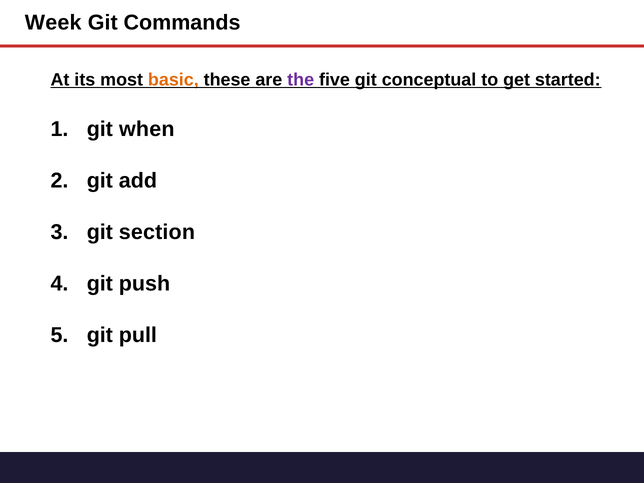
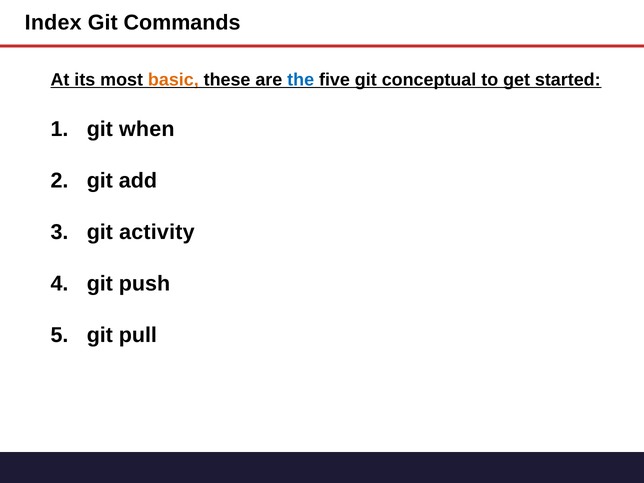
Week: Week -> Index
the colour: purple -> blue
section: section -> activity
